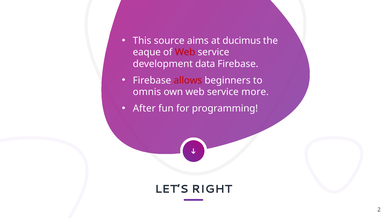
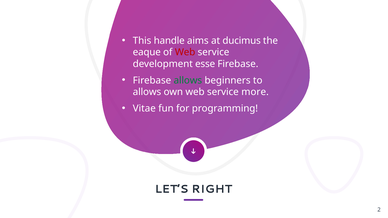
source: source -> handle
data: data -> esse
allows at (188, 80) colour: red -> green
omnis at (147, 92): omnis -> allows
After: After -> Vitae
